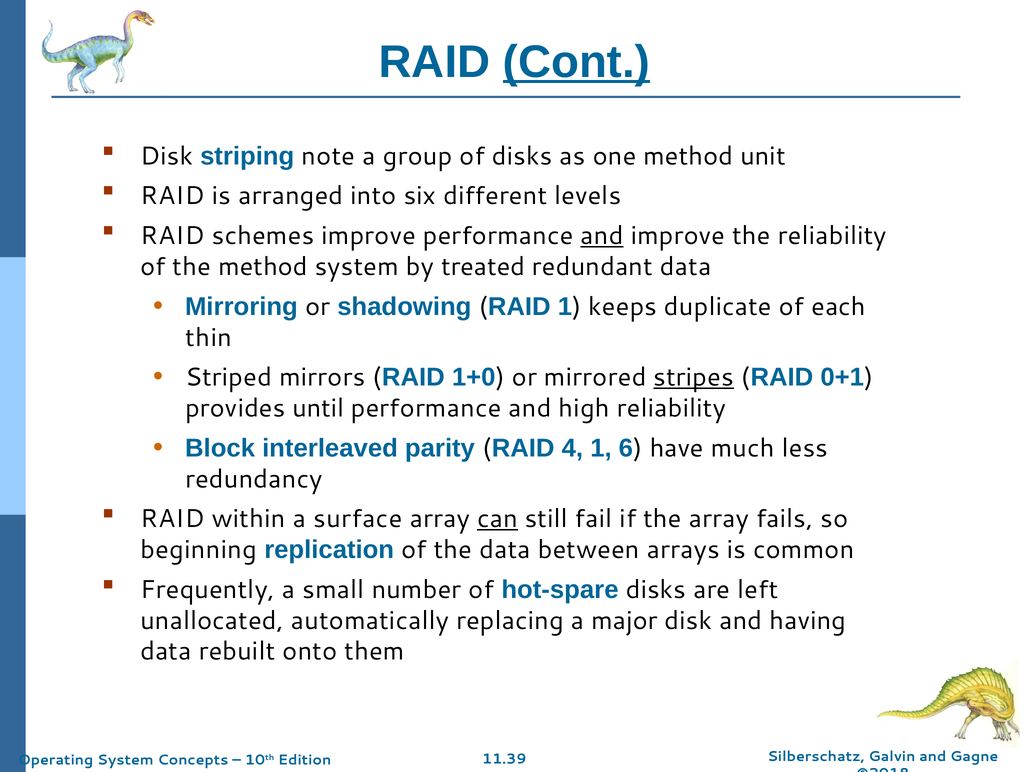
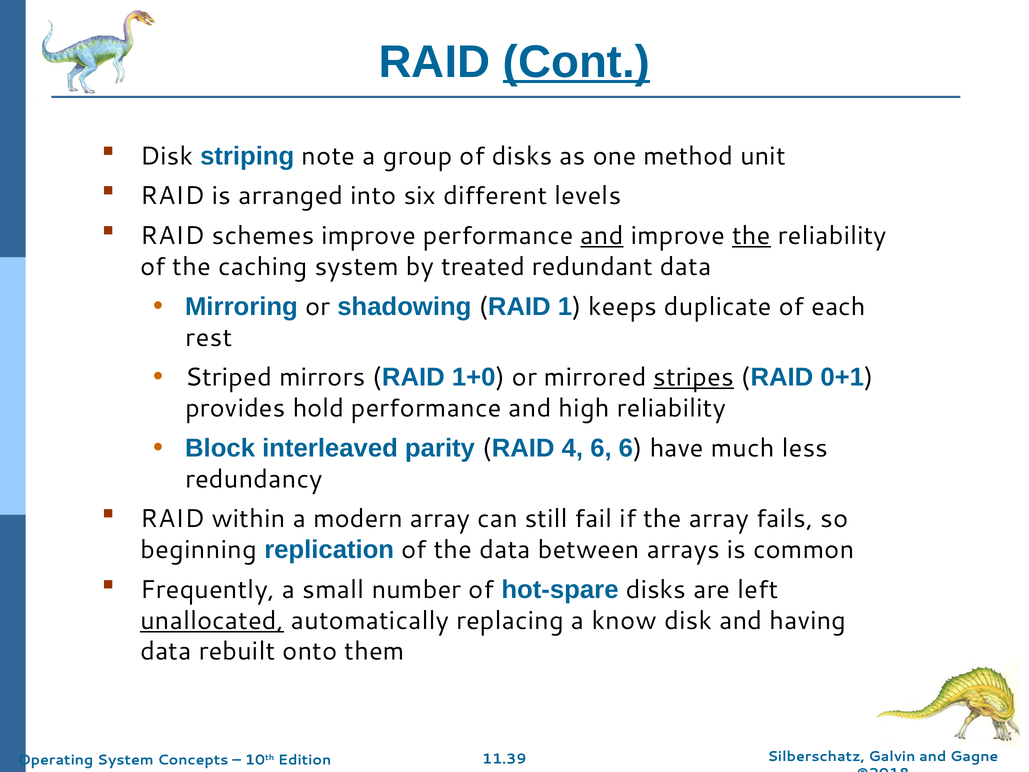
the at (751, 236) underline: none -> present
the method: method -> caching
thin: thin -> rest
until: until -> hold
4 1: 1 -> 6
surface: surface -> modern
can underline: present -> none
unallocated underline: none -> present
major: major -> know
